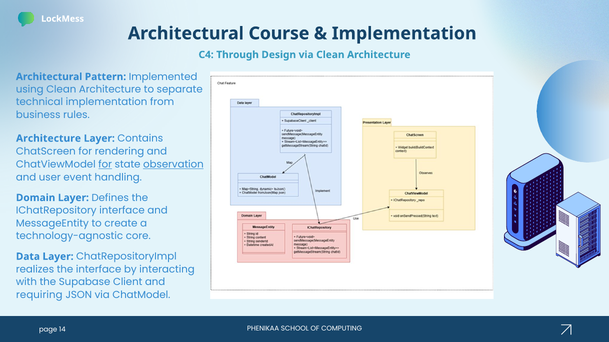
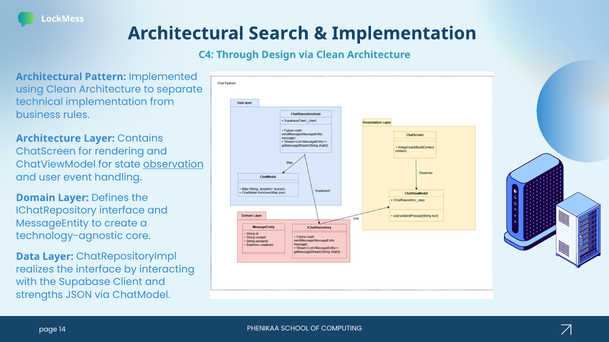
Course: Course -> Search
for at (105, 165) underline: present -> none
requiring: requiring -> strengths
